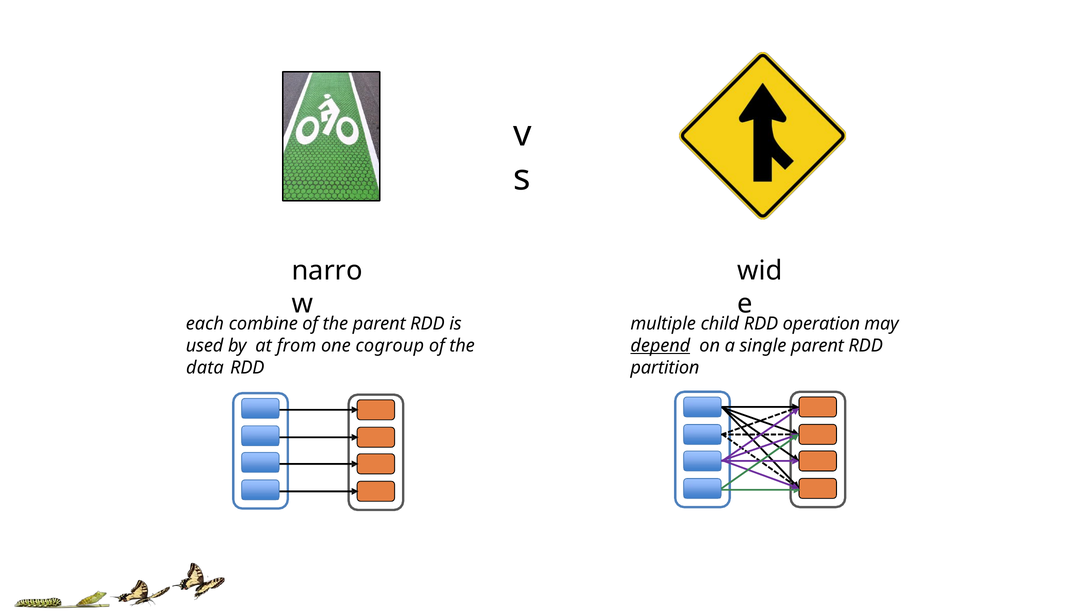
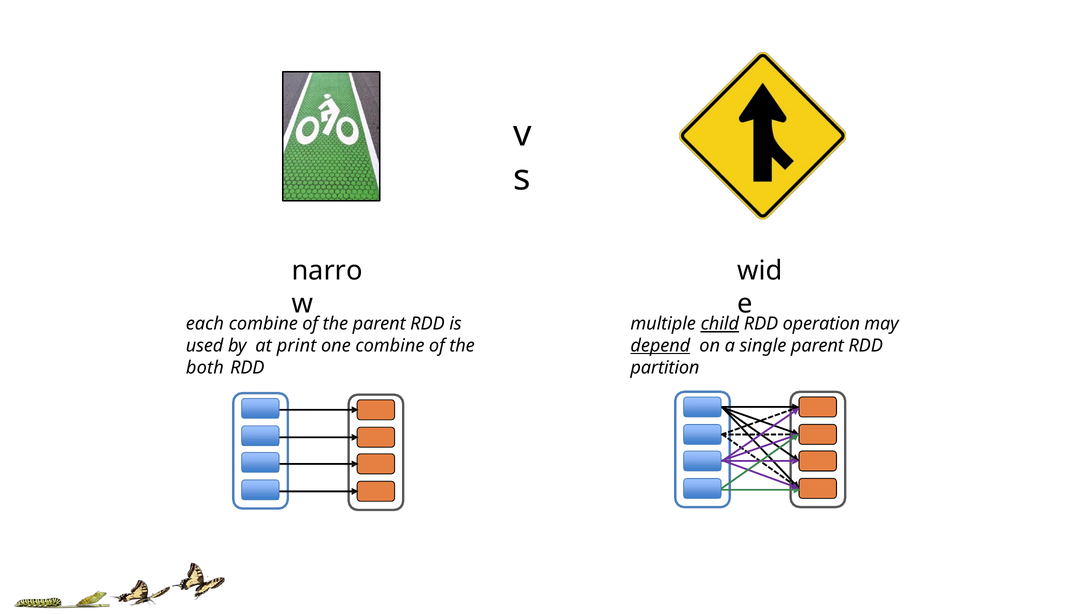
child underline: none -> present
from: from -> print
one cogroup: cogroup -> combine
data: data -> both
